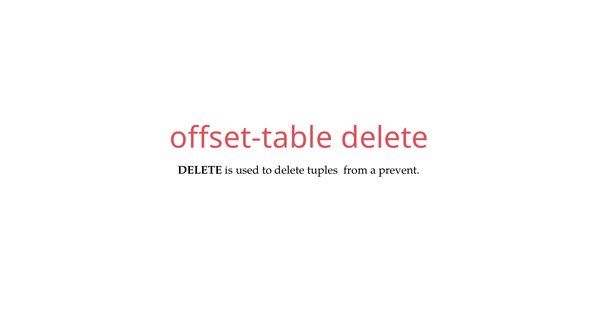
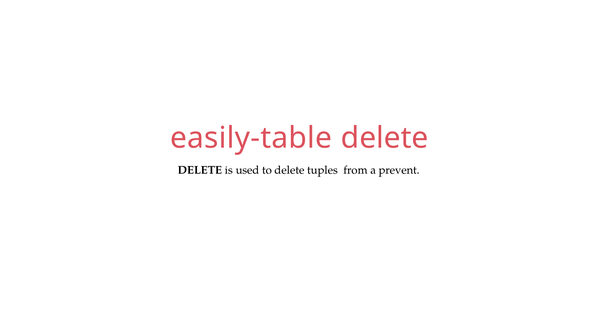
offset-table: offset-table -> easily-table
